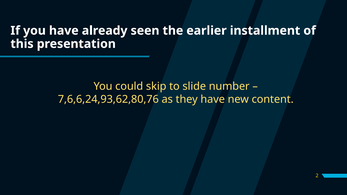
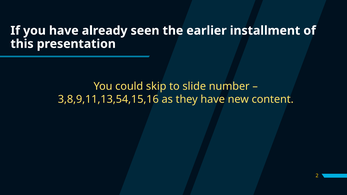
7,6,6,24,93,62,80,76: 7,6,6,24,93,62,80,76 -> 3,8,9,11,13,54,15,16
